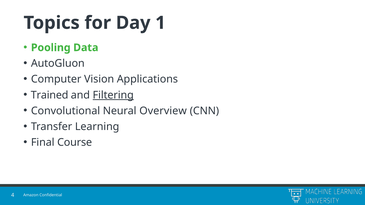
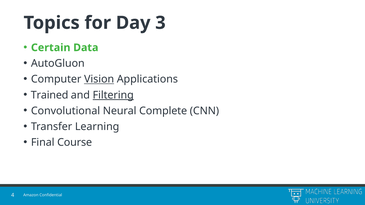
1: 1 -> 3
Pooling: Pooling -> Certain
Vision underline: none -> present
Overview: Overview -> Complete
